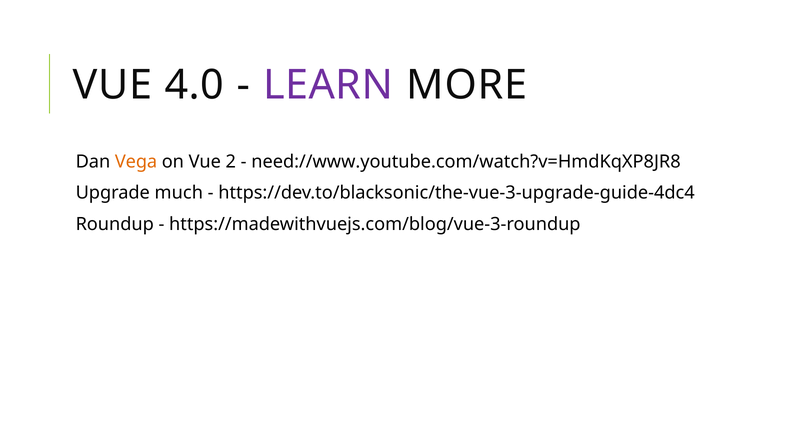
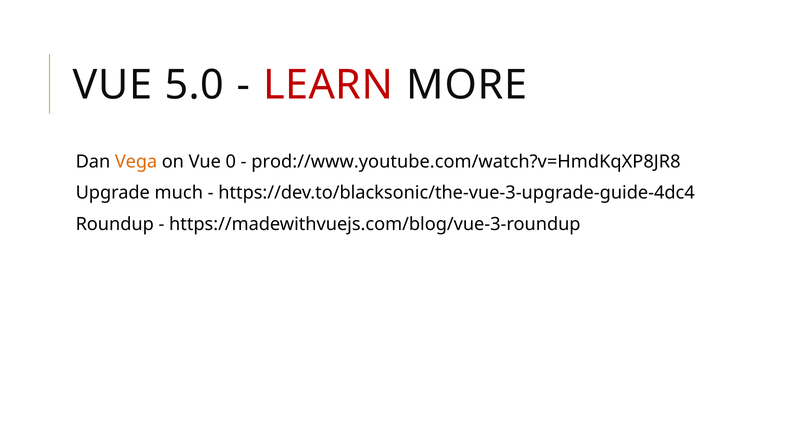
4.0: 4.0 -> 5.0
LEARN colour: purple -> red
2: 2 -> 0
need://www.youtube.com/watch?v=HmdKqXP8JR8: need://www.youtube.com/watch?v=HmdKqXP8JR8 -> prod://www.youtube.com/watch?v=HmdKqXP8JR8
